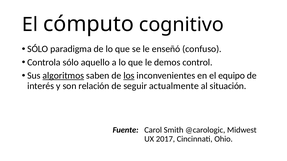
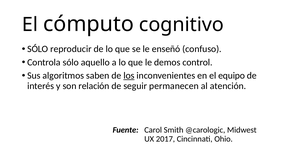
paradigma: paradigma -> reproducir
algoritmos underline: present -> none
actualmente: actualmente -> permanecen
situación: situación -> atención
